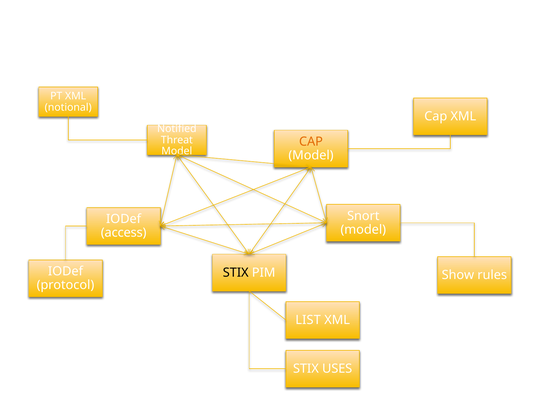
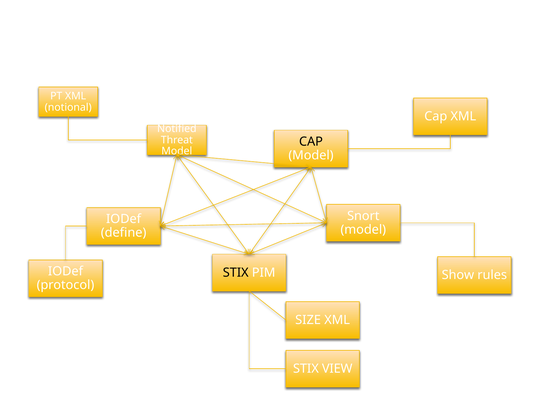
CAP at (311, 141) colour: orange -> black
access: access -> define
LIST: LIST -> SIZE
USES: USES -> VIEW
